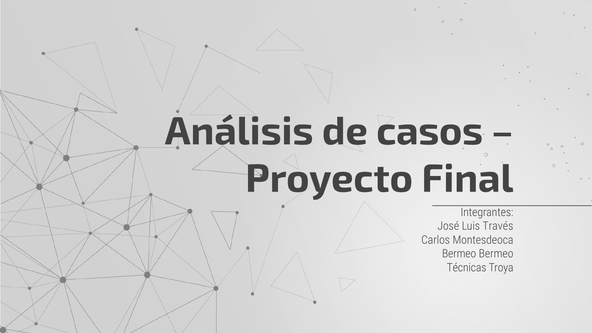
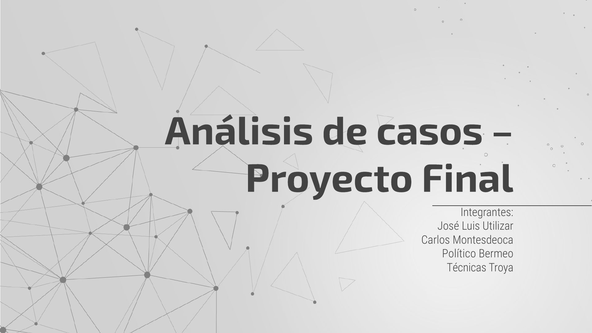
Través: Través -> Utilizar
Bermeo at (459, 254): Bermeo -> Político
